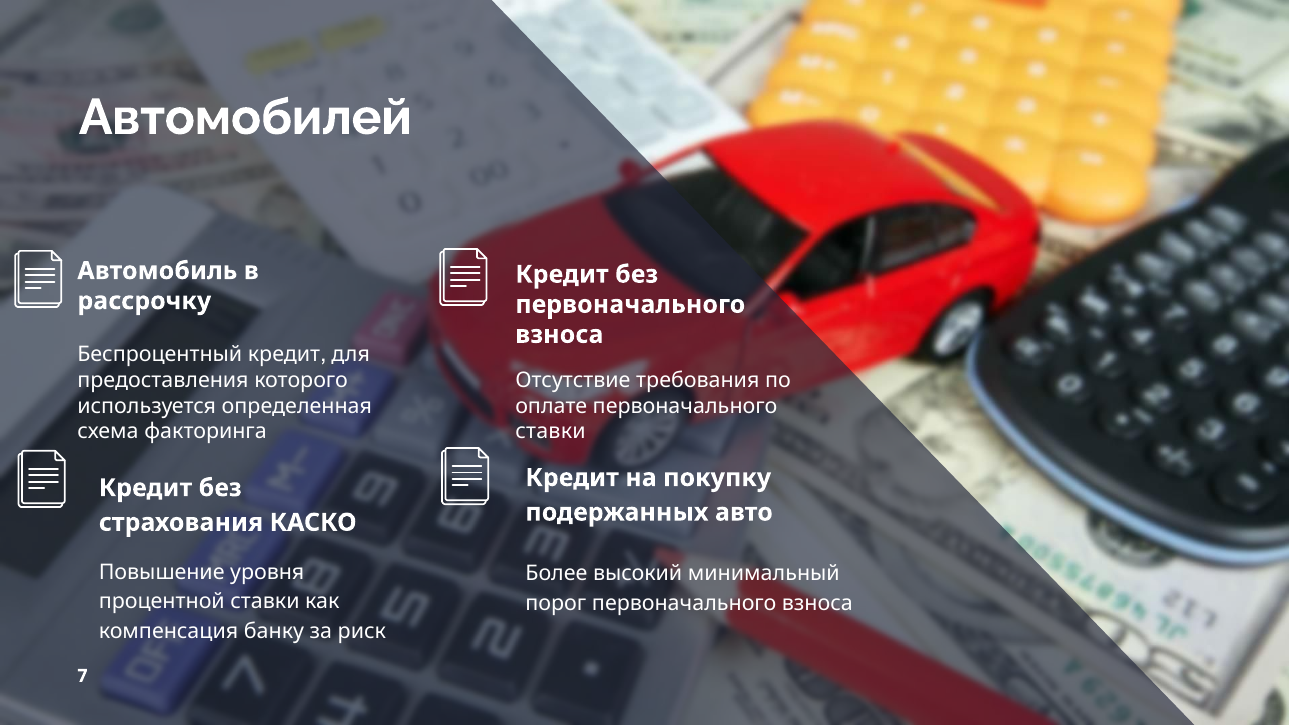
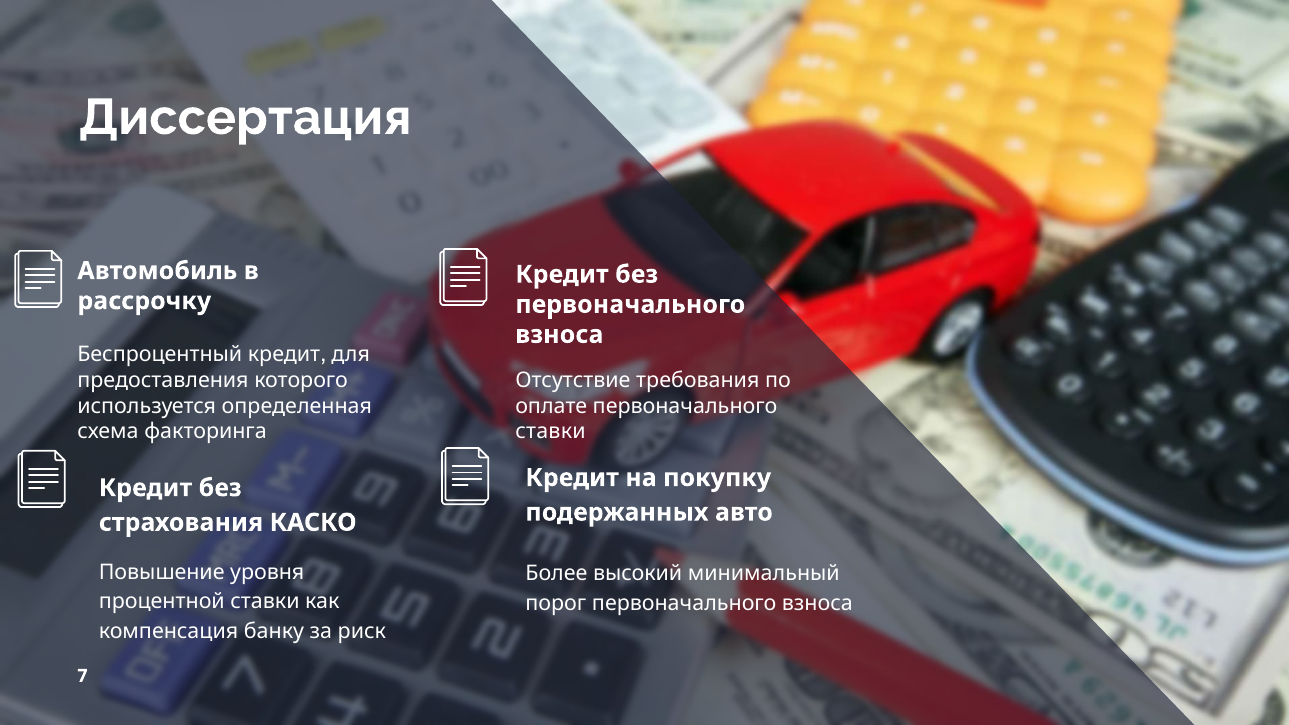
Автомобилей: Автомобилей -> Диссертация
